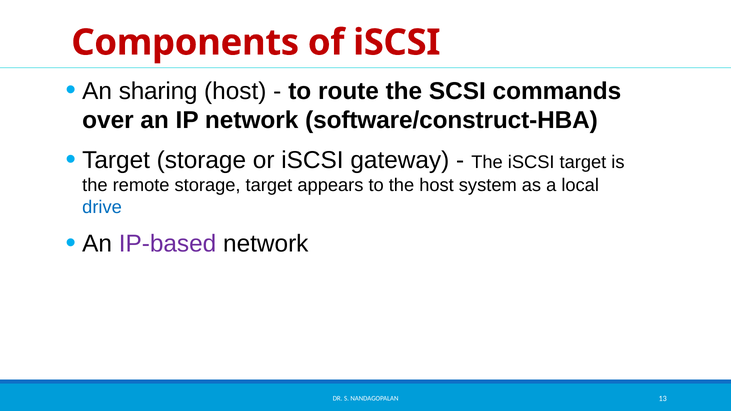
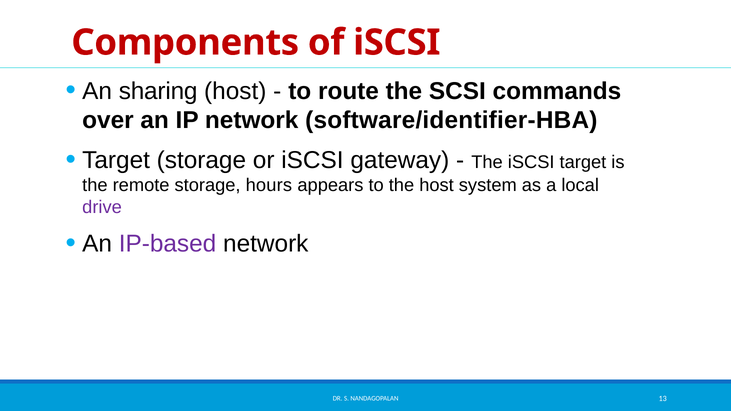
software/construct-HBA: software/construct-HBA -> software/identifier-HBA
storage target: target -> hours
drive colour: blue -> purple
